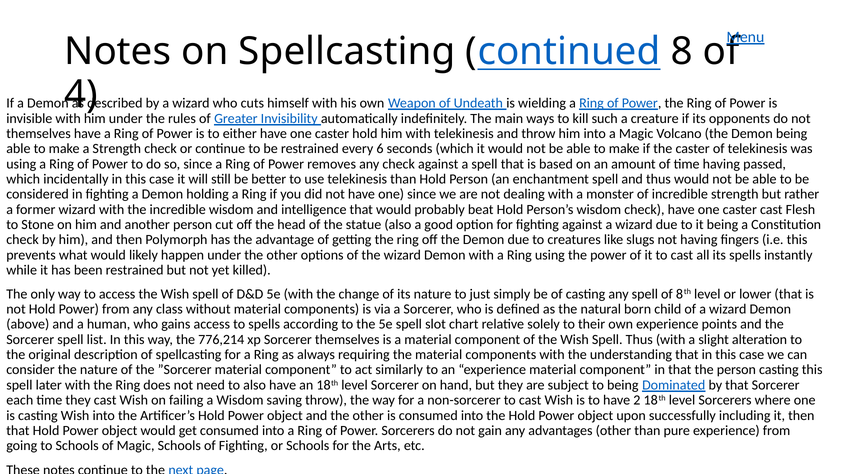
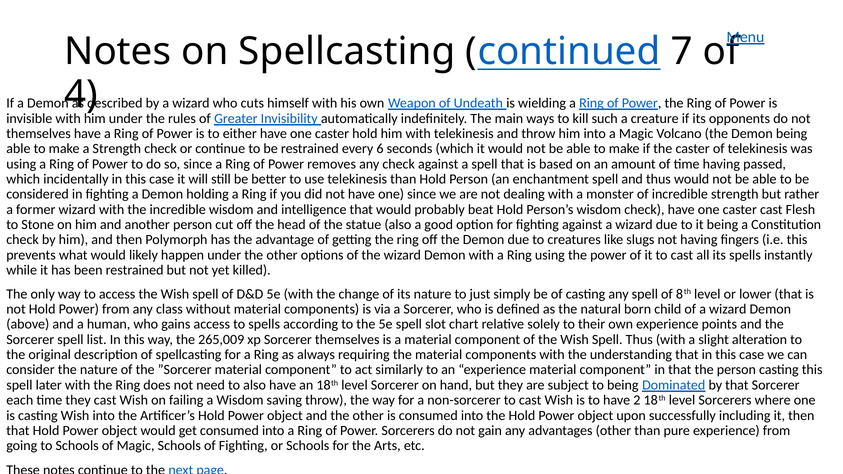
8: 8 -> 7
776,214: 776,214 -> 265,009
